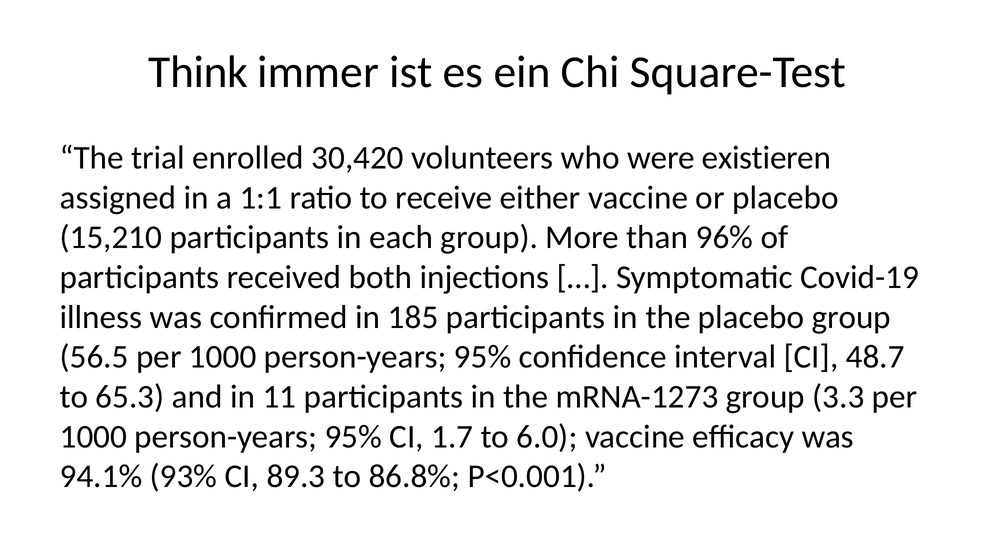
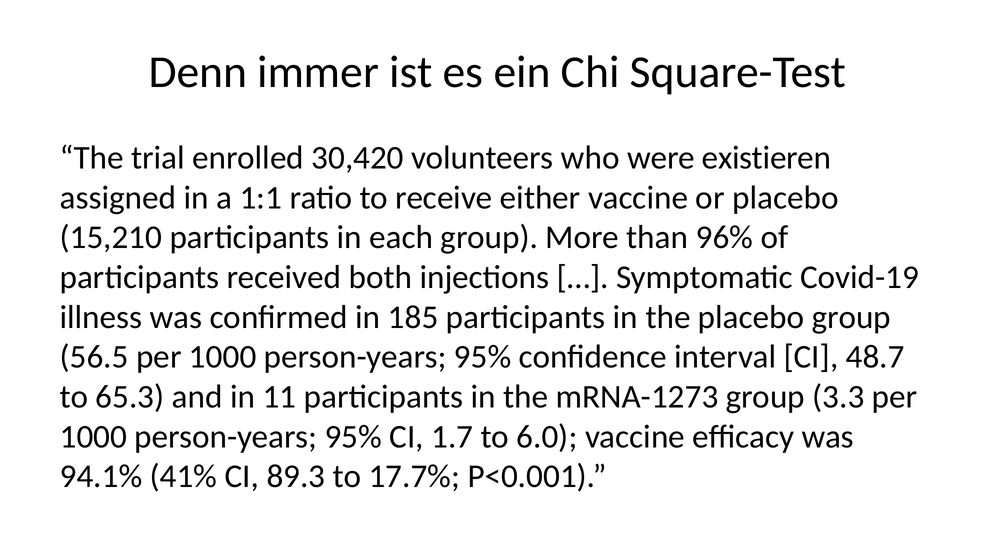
Think: Think -> Denn
93%: 93% -> 41%
86.8%: 86.8% -> 17.7%
